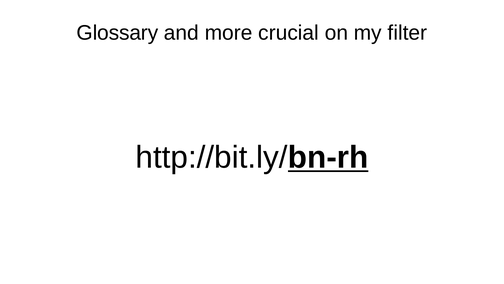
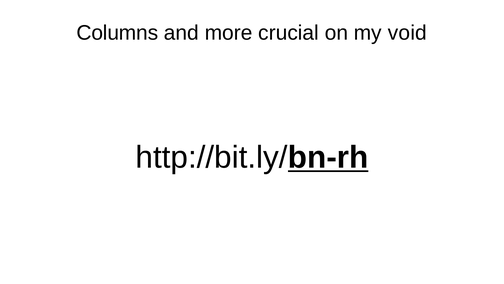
Glossary: Glossary -> Columns
filter: filter -> void
